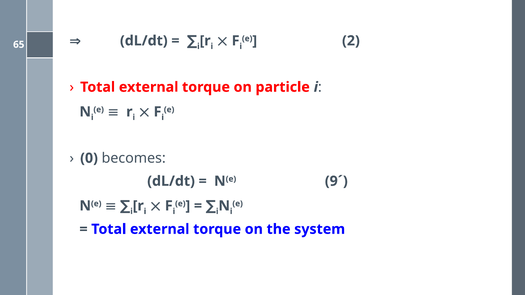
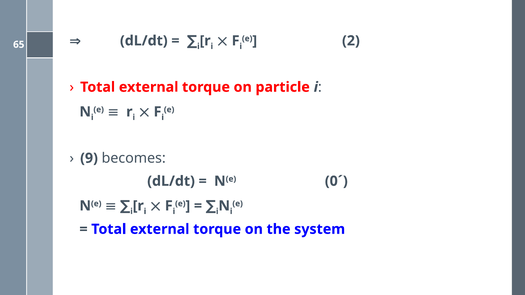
0: 0 -> 9
9´: 9´ -> 0´
